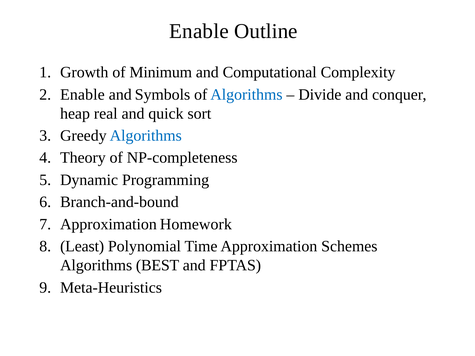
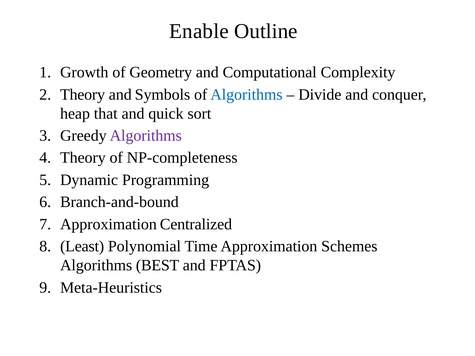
Minimum: Minimum -> Geometry
Enable at (82, 95): Enable -> Theory
real: real -> that
Algorithms at (146, 136) colour: blue -> purple
Homework: Homework -> Centralized
